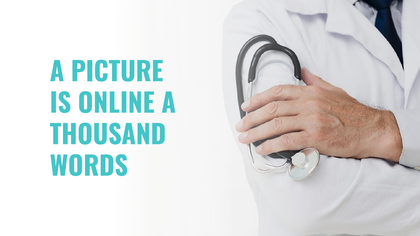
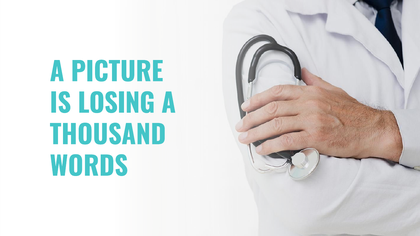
ONLINE: ONLINE -> LOSING
